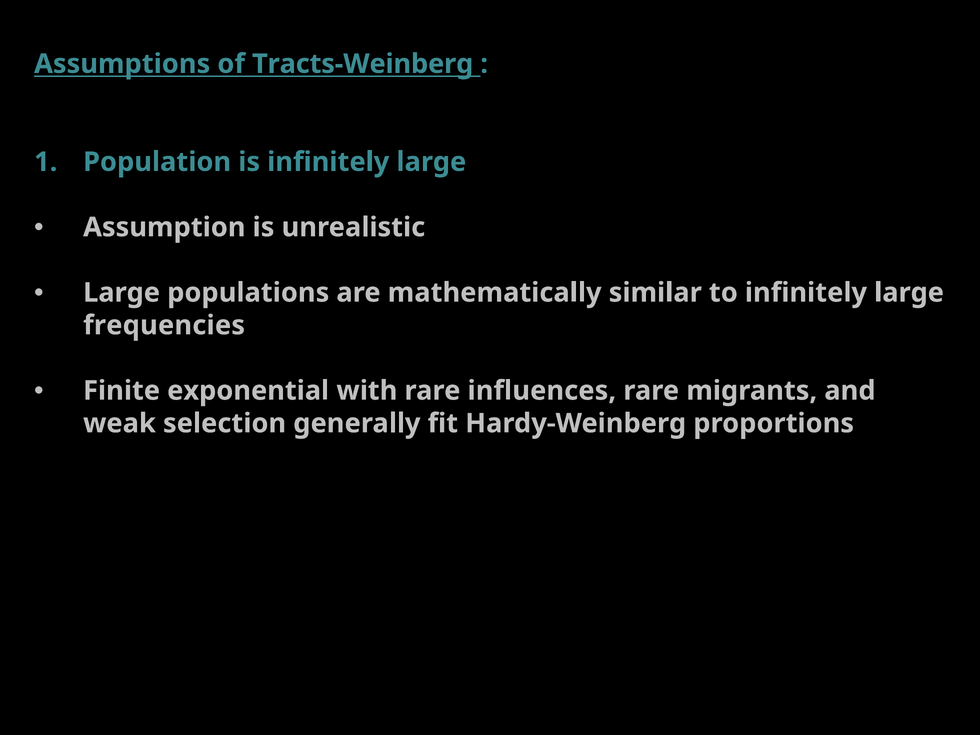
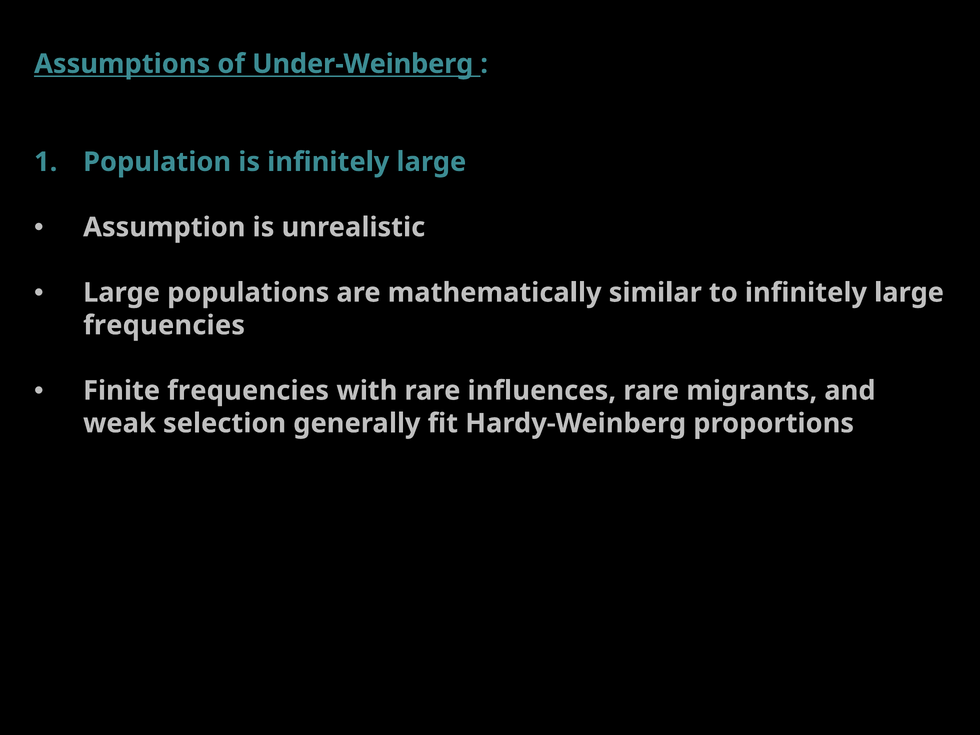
Tracts-Weinberg: Tracts-Weinberg -> Under-Weinberg
Finite exponential: exponential -> frequencies
